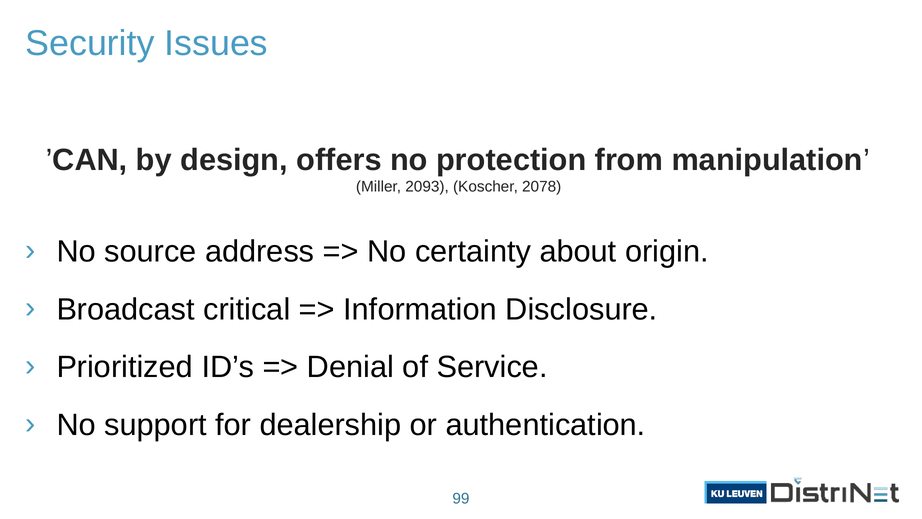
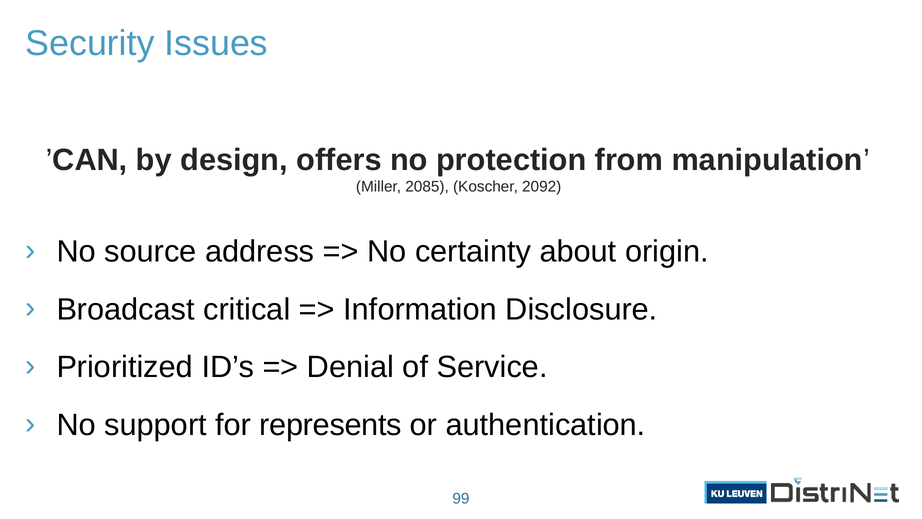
2093: 2093 -> 2085
2078: 2078 -> 2092
dealership: dealership -> represents
